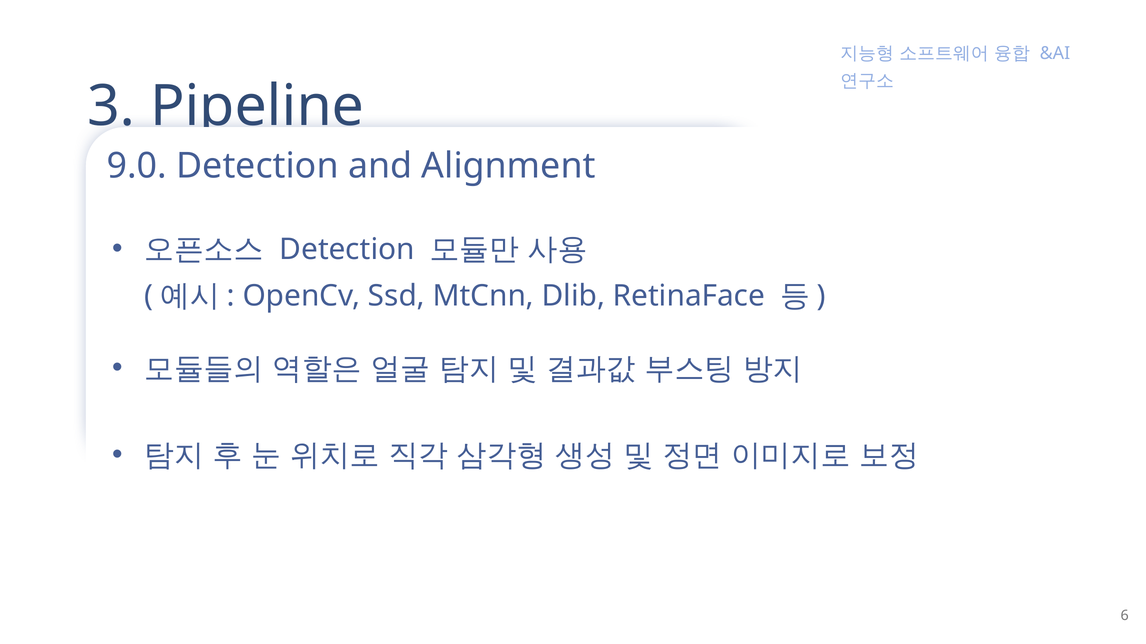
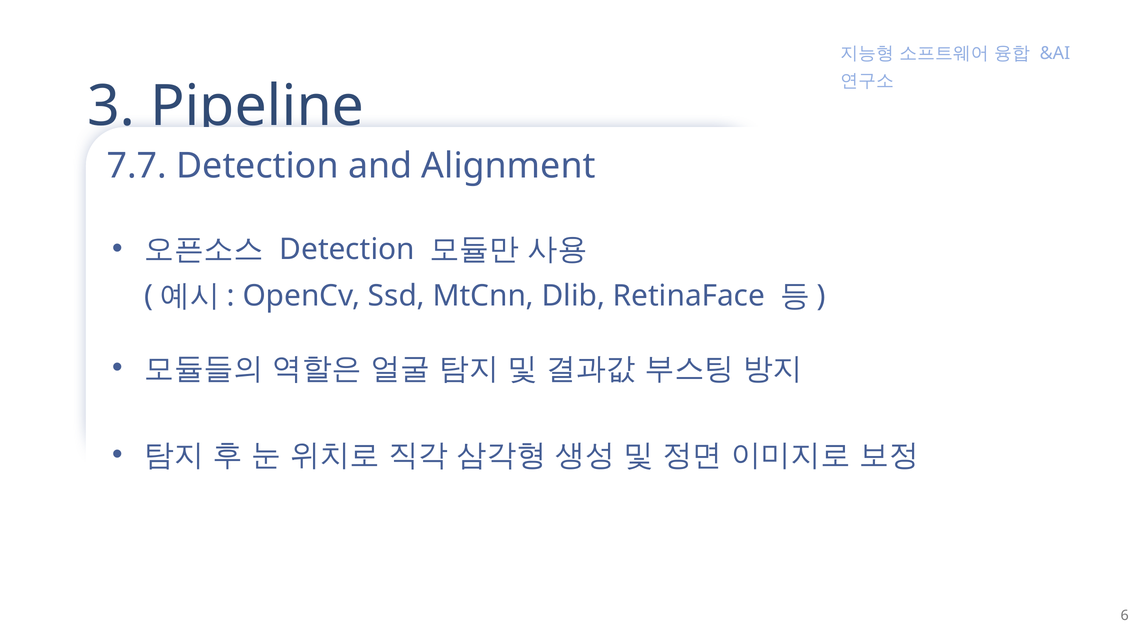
9.0: 9.0 -> 7.7
